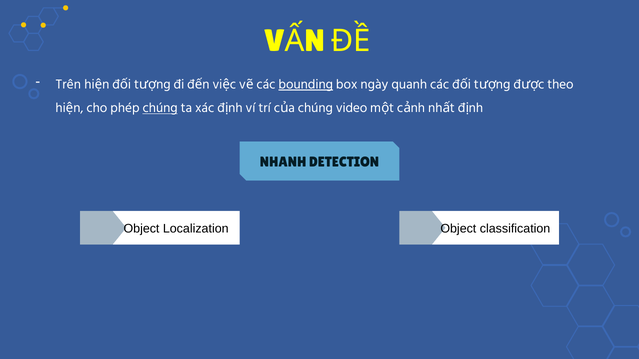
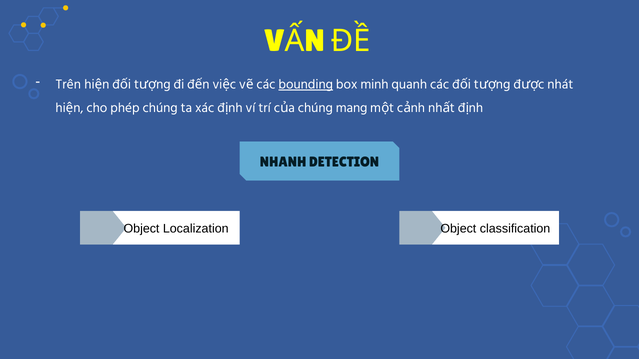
ngày: ngày -> minh
theo: theo -> nhát
chúng at (160, 108) underline: present -> none
video: video -> mang
